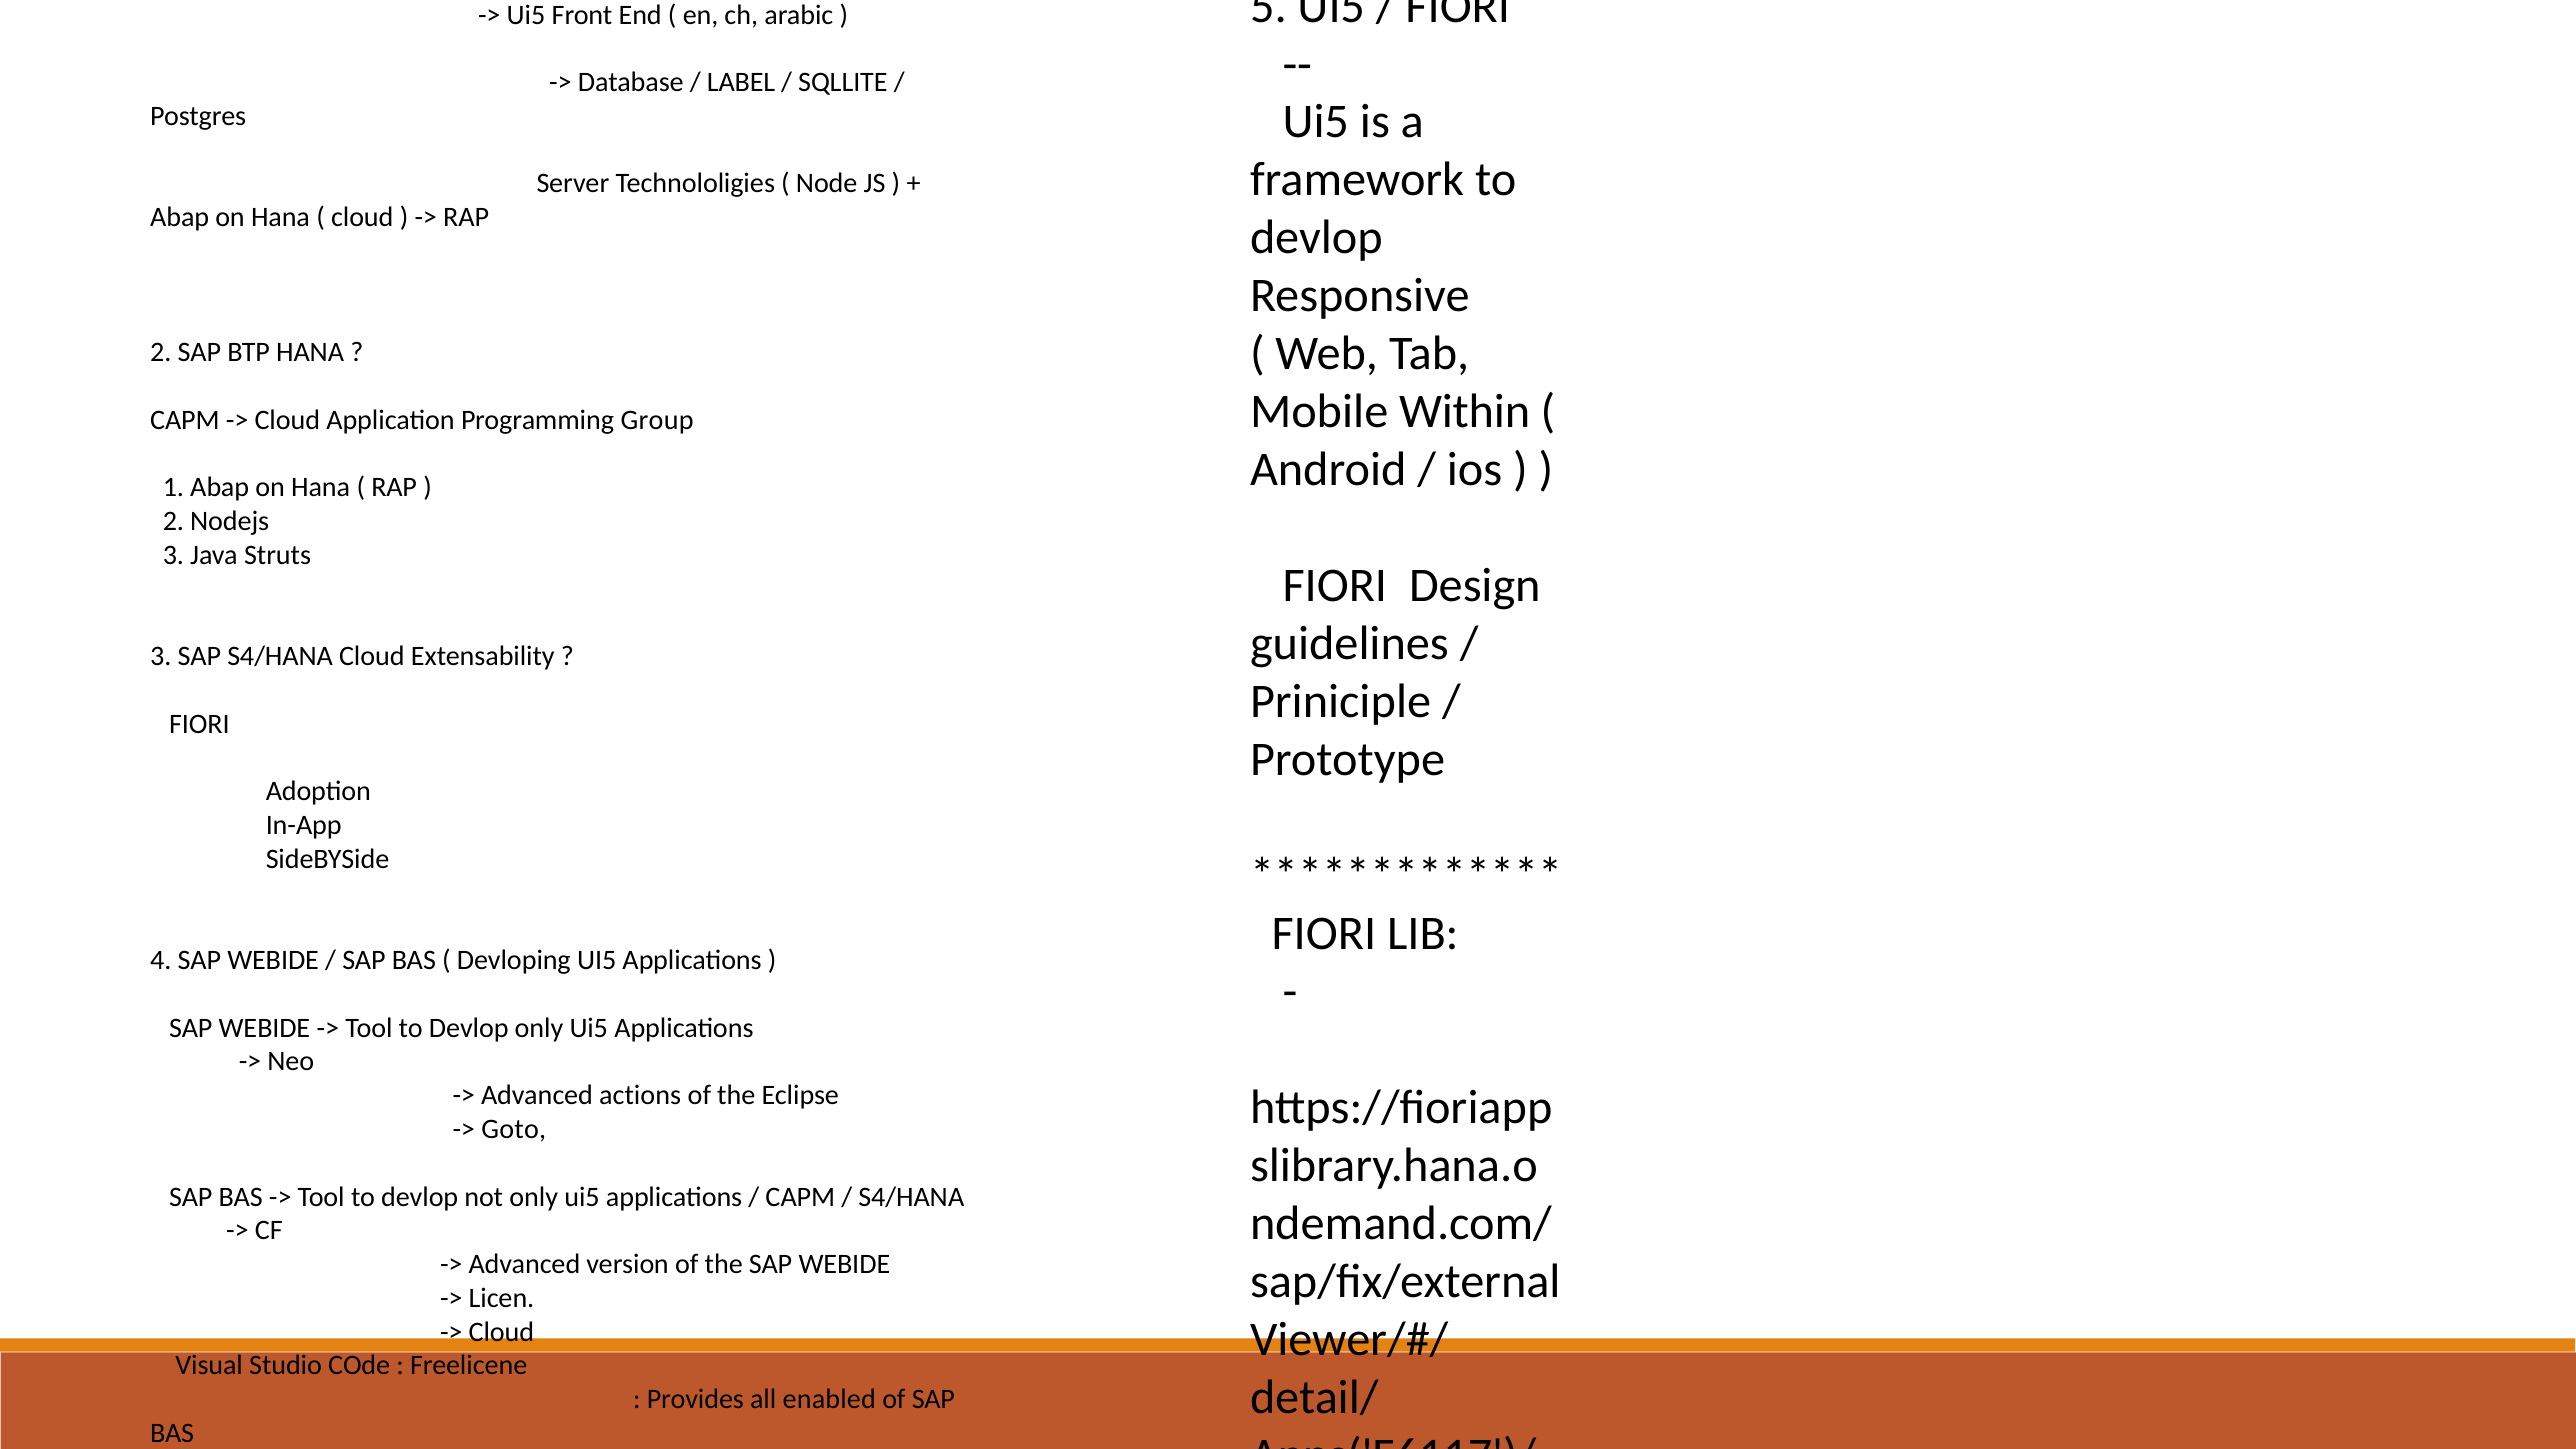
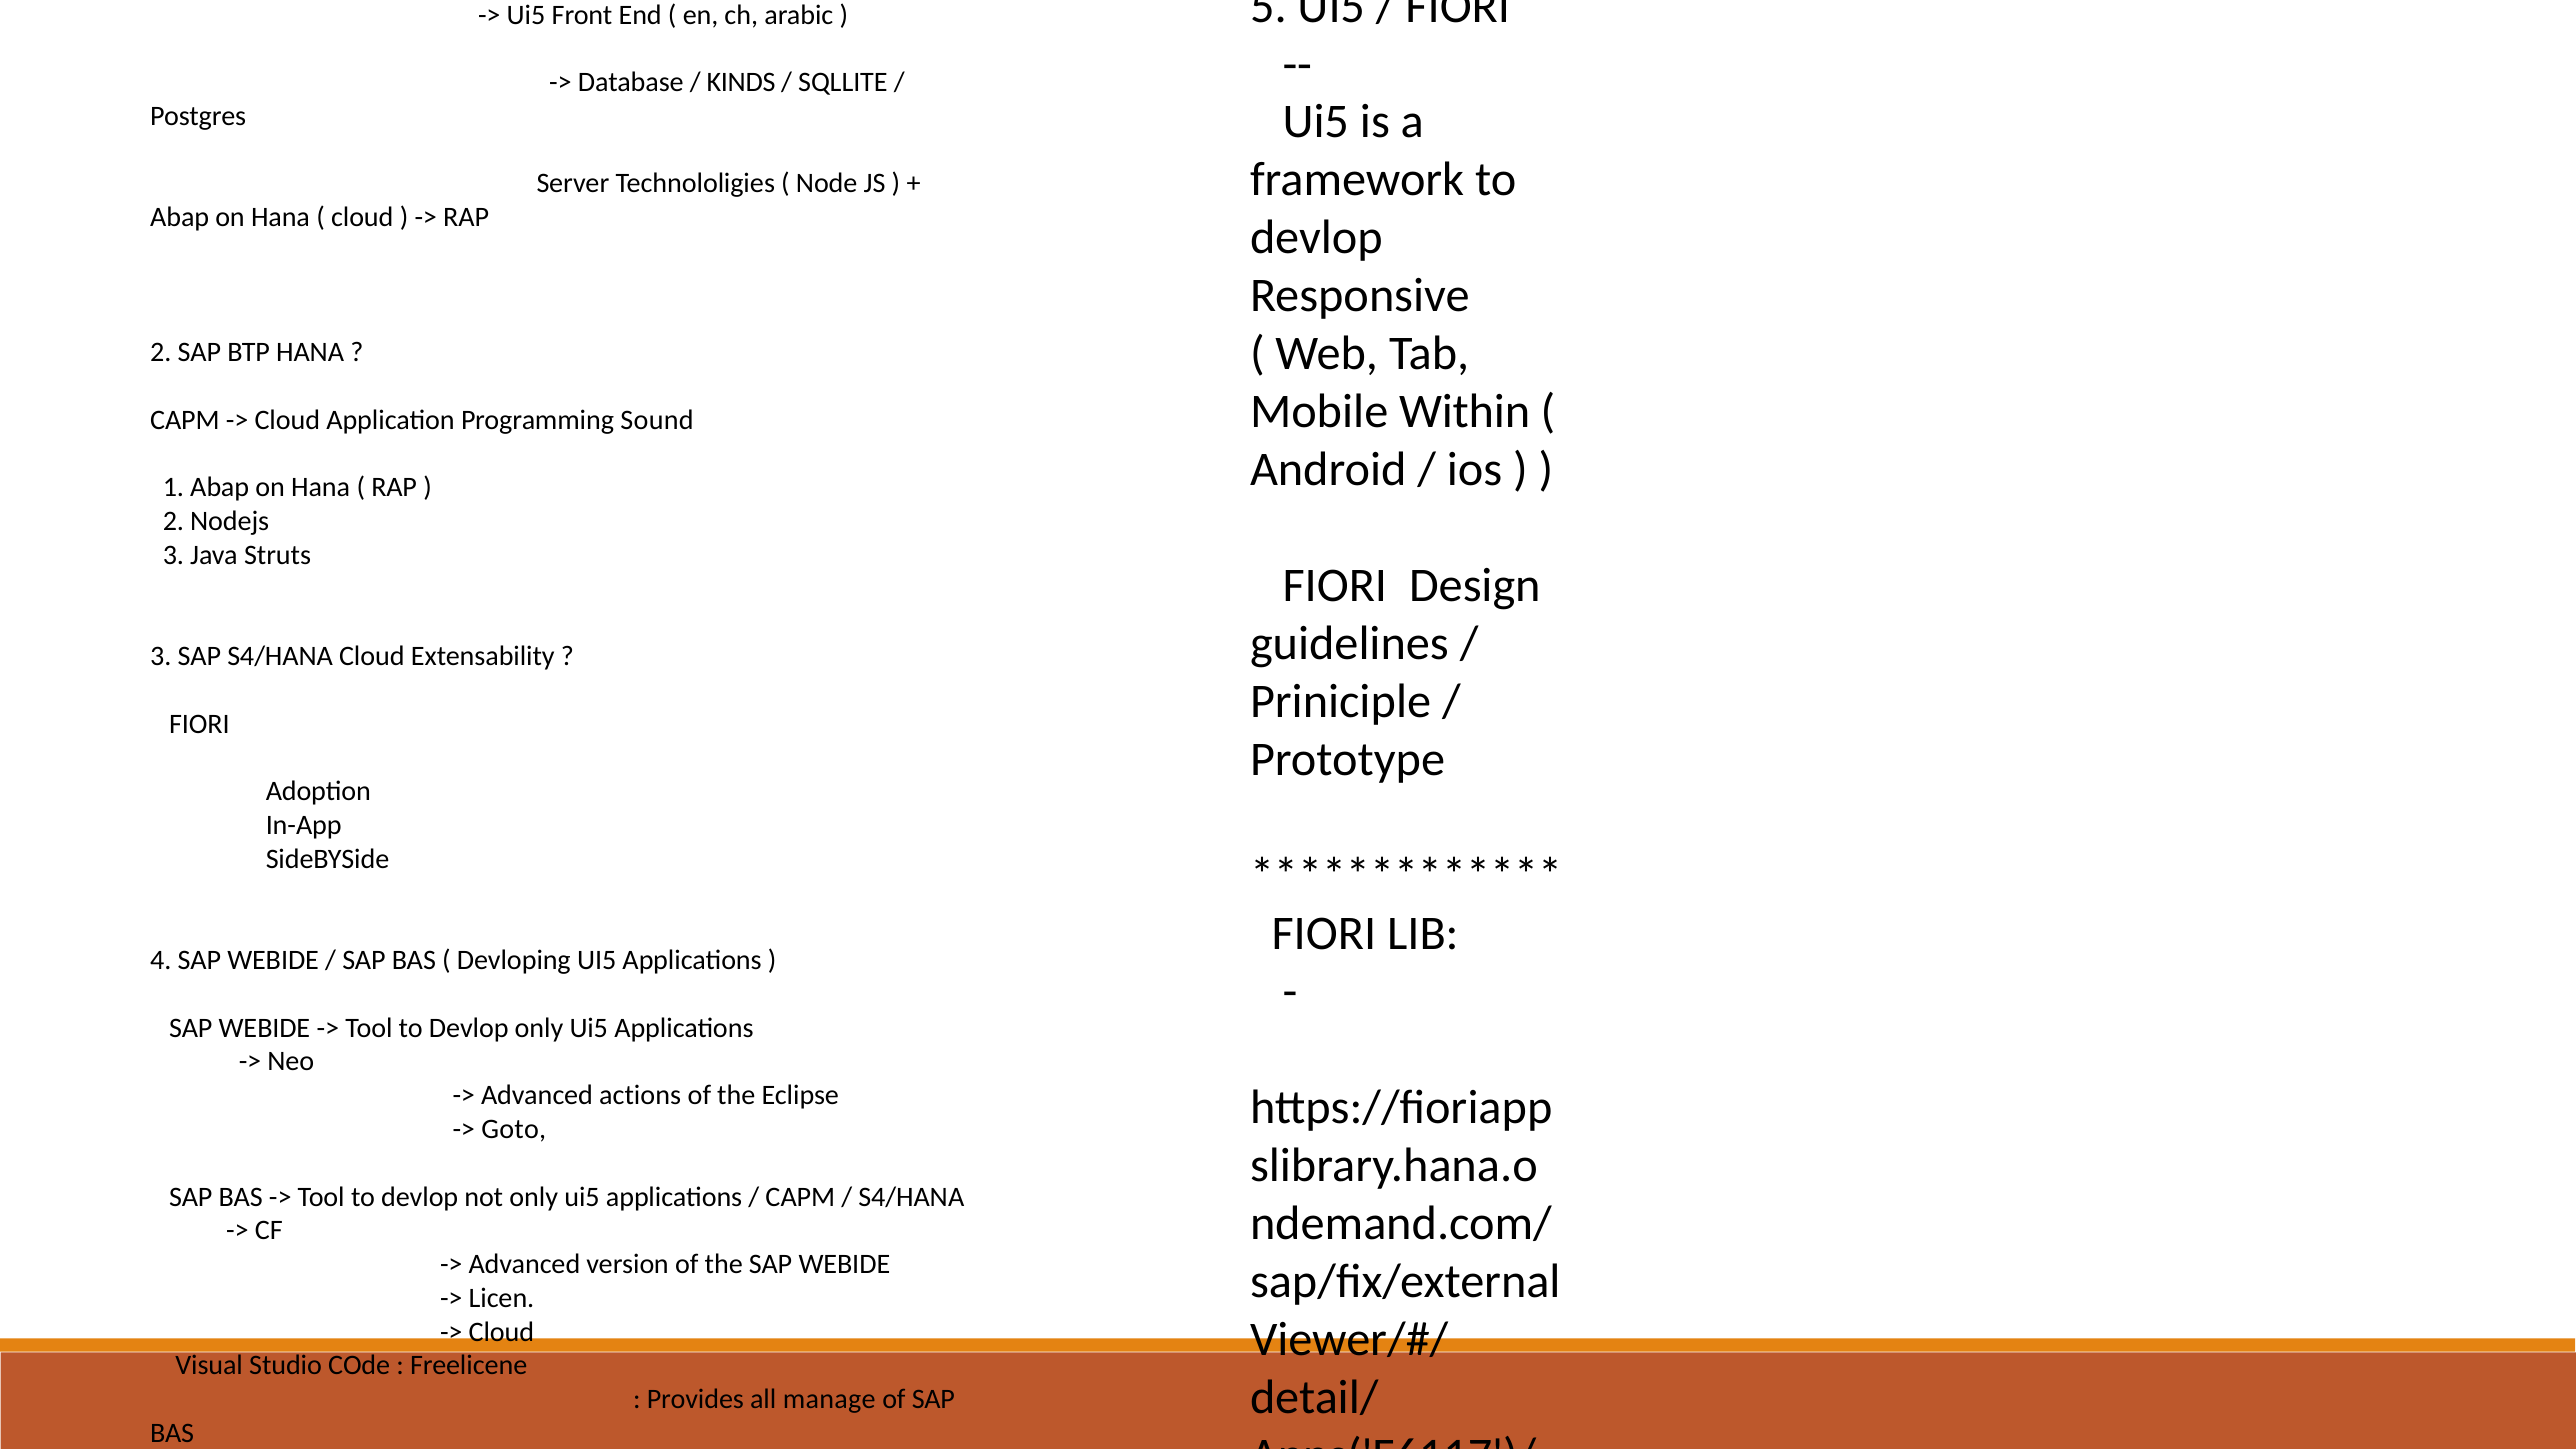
LABEL: LABEL -> KINDS
Group: Group -> Sound
enabled: enabled -> manage
